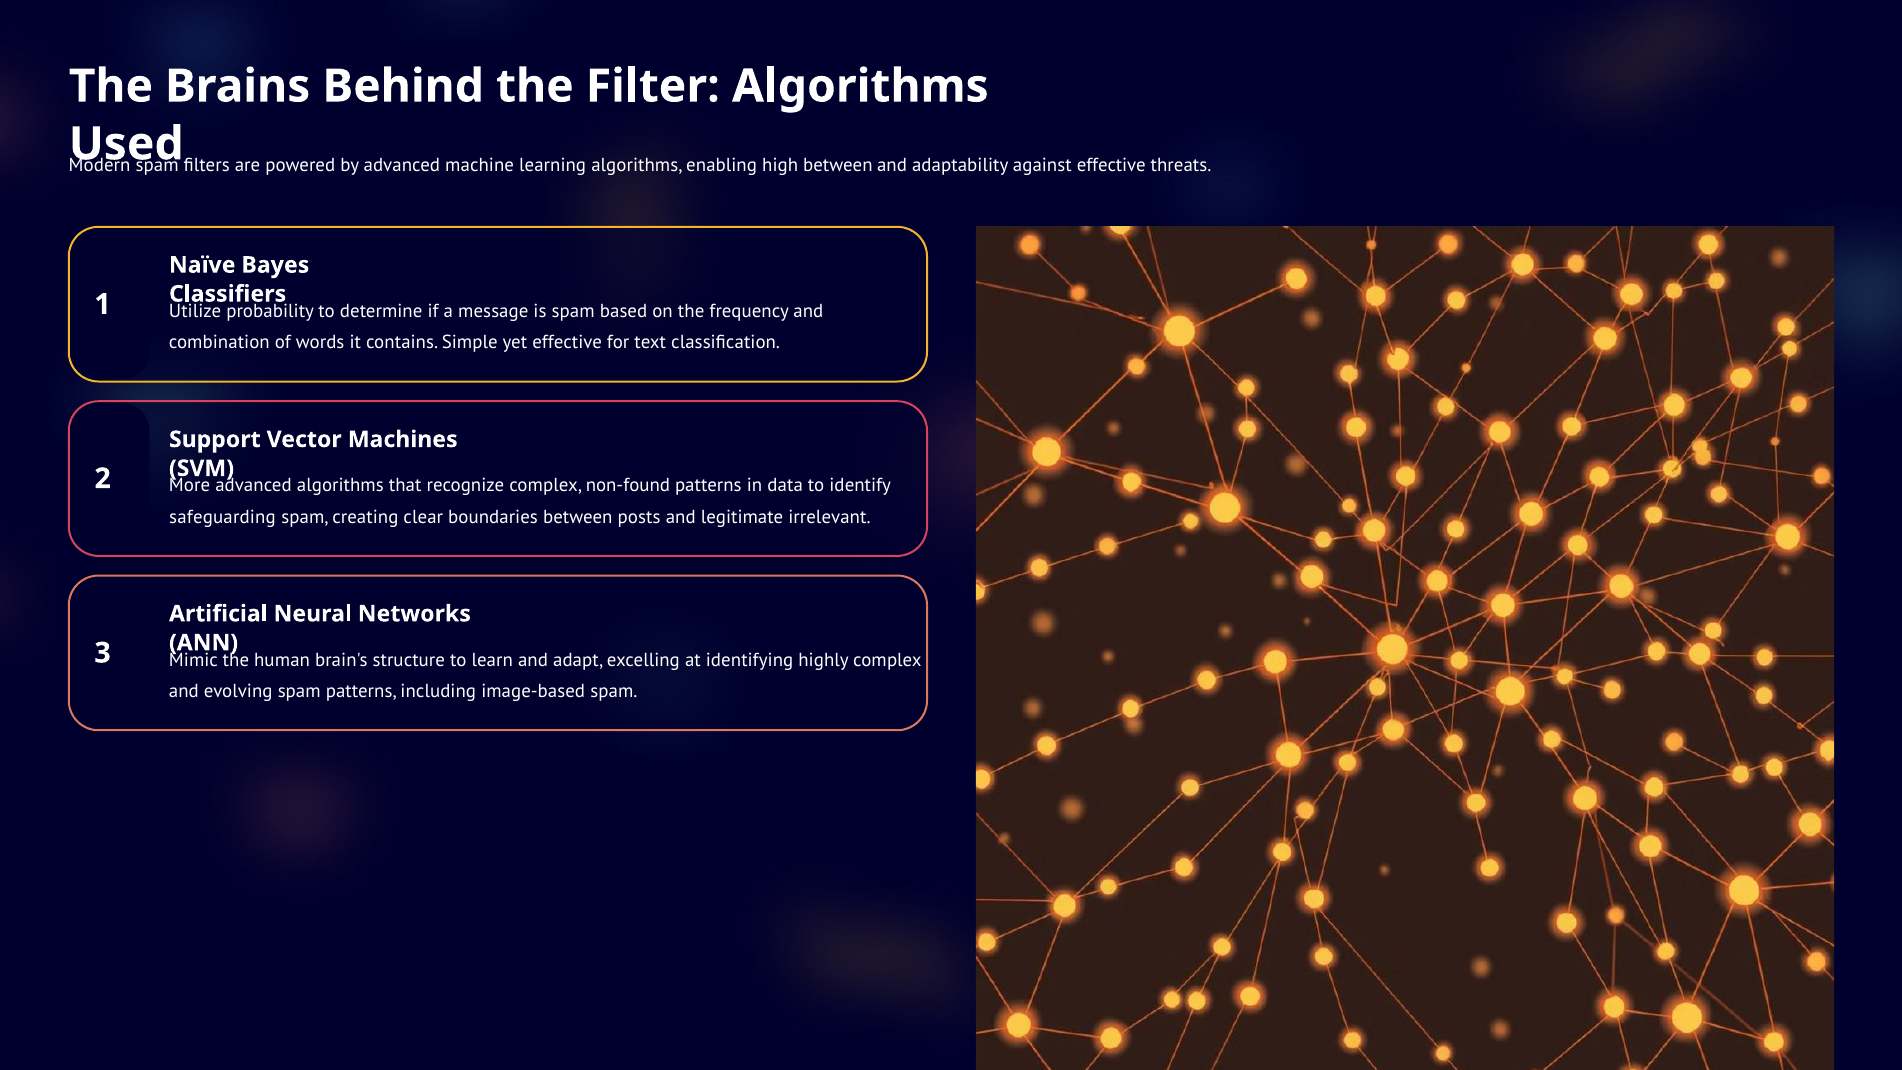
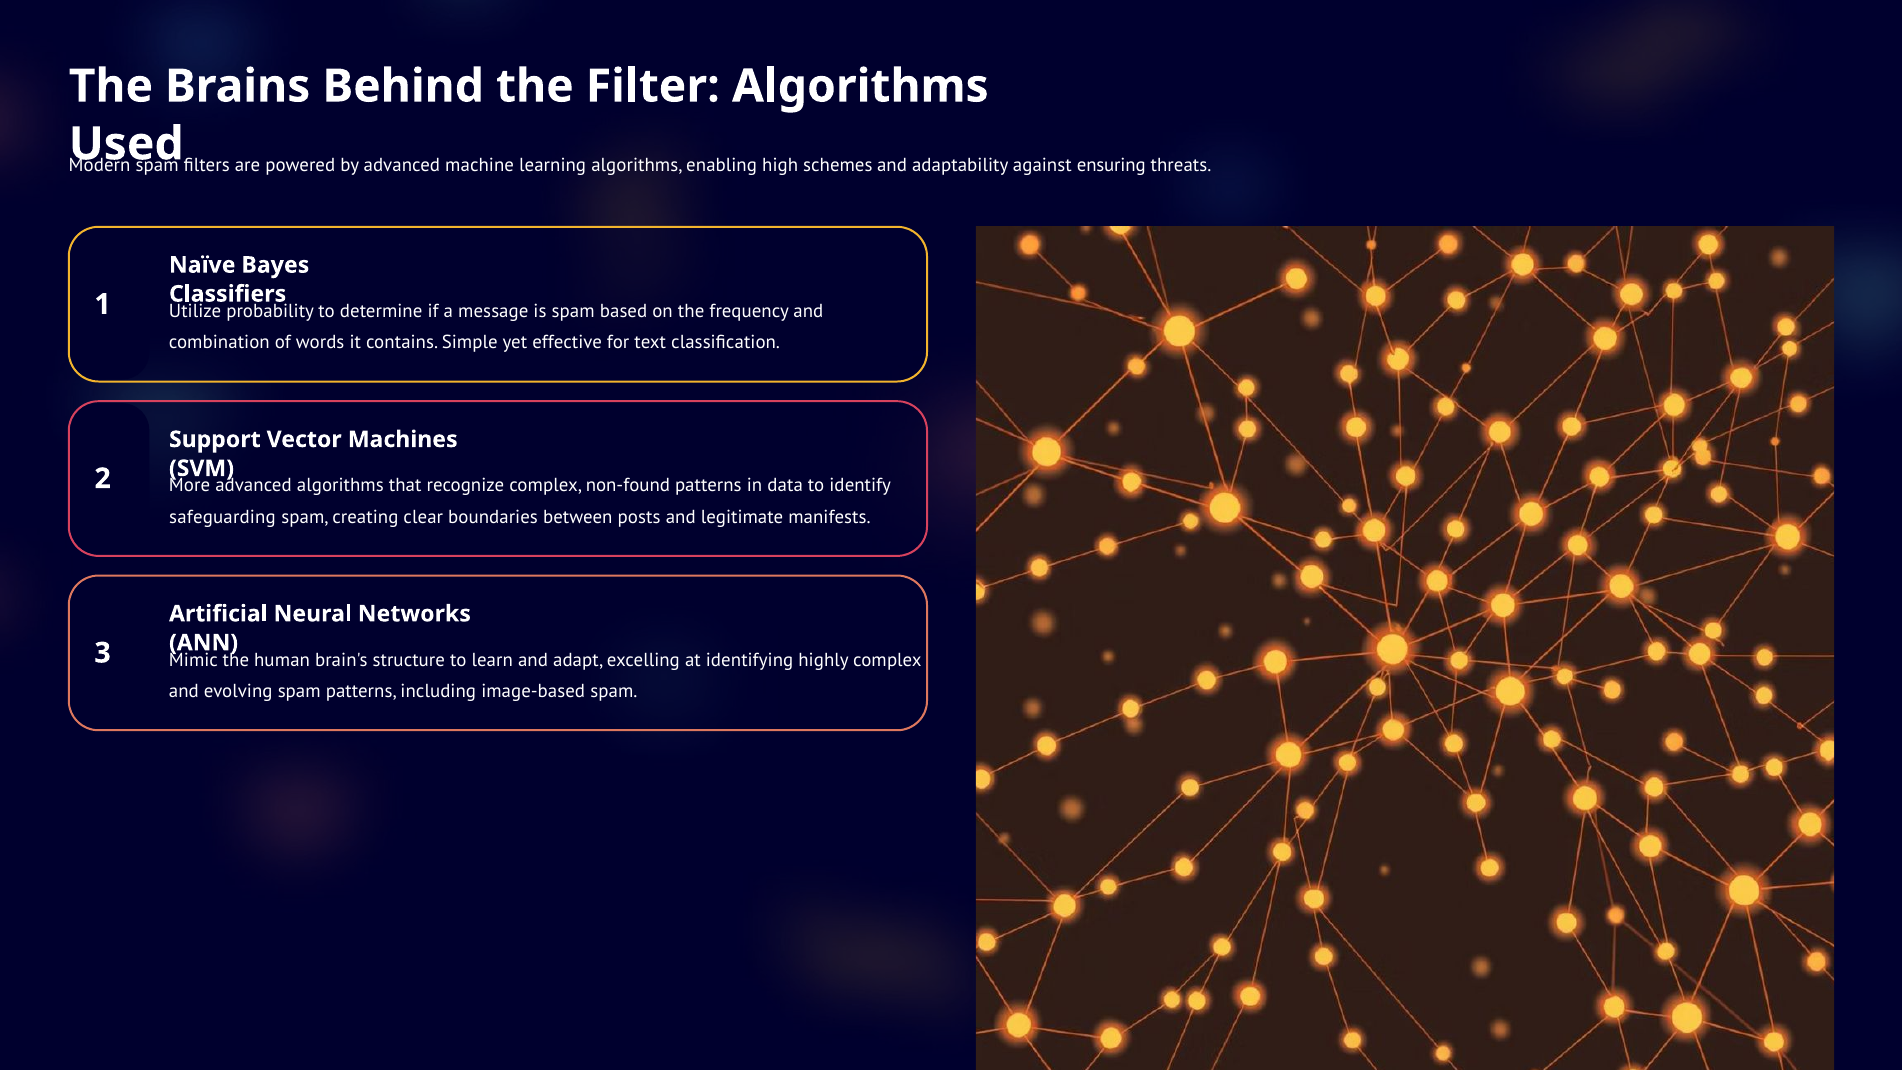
high between: between -> schemes
against effective: effective -> ensuring
irrelevant: irrelevant -> manifests
